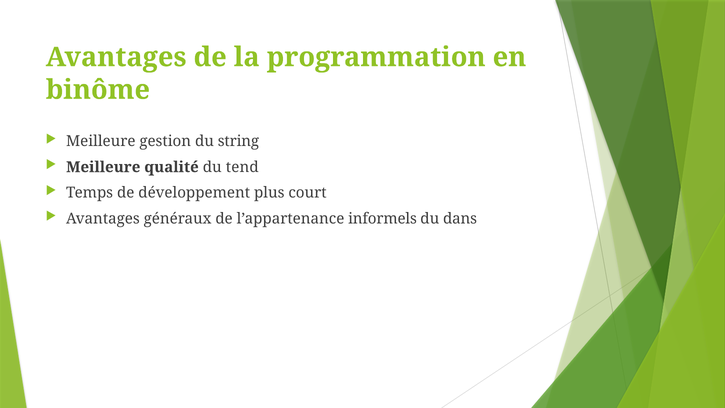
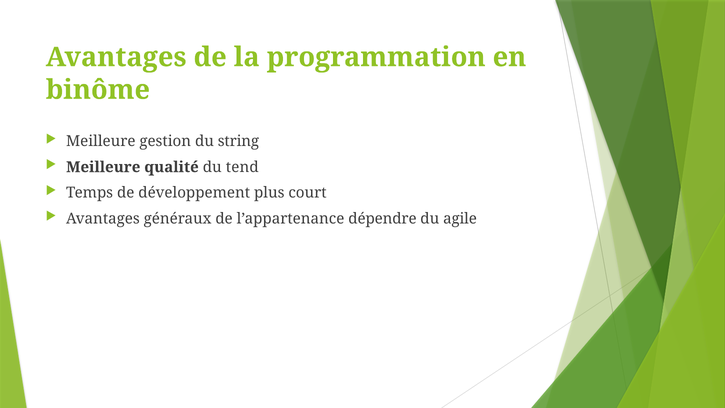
informels: informels -> dépendre
dans: dans -> agile
